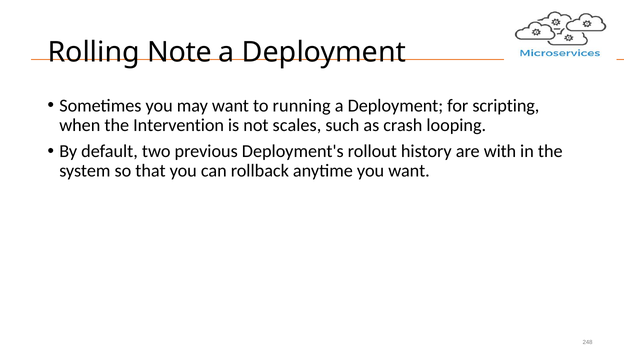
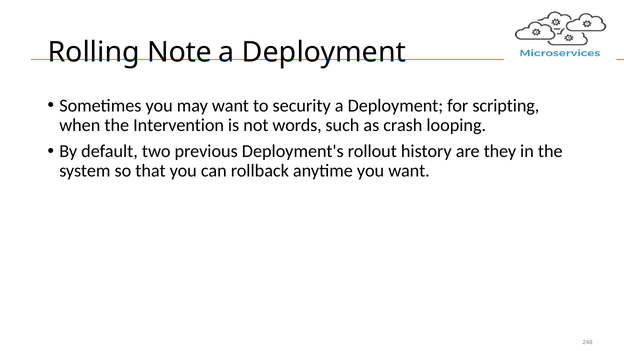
running: running -> security
scales: scales -> words
with: with -> they
